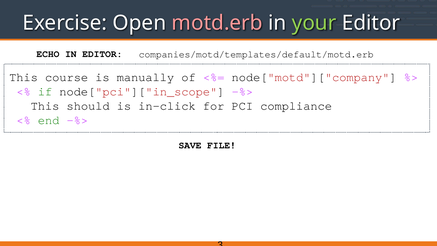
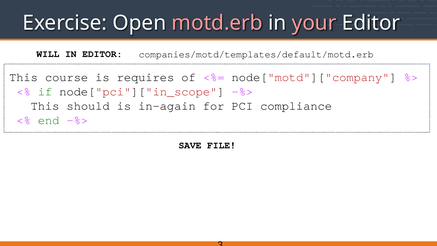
your colour: light green -> pink
ECHO: ECHO -> WILL
manually: manually -> requires
in-click: in-click -> in-again
